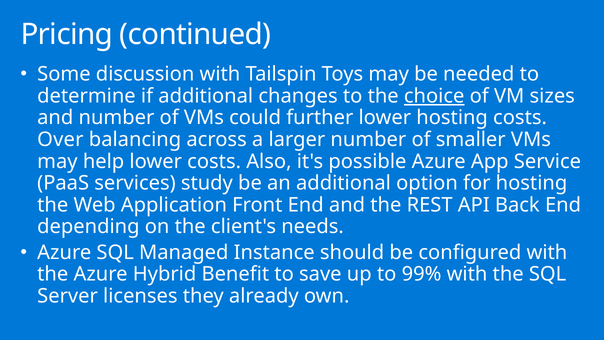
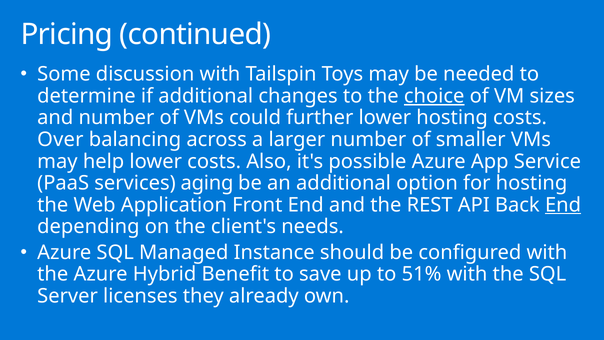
study: study -> aging
End at (563, 205) underline: none -> present
99%: 99% -> 51%
